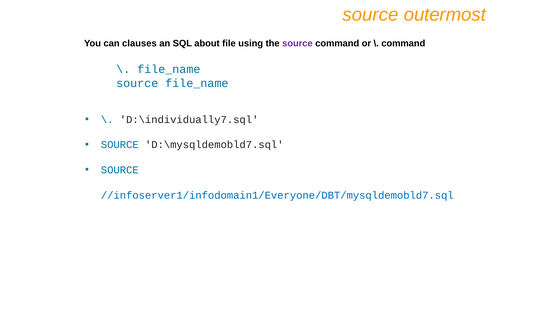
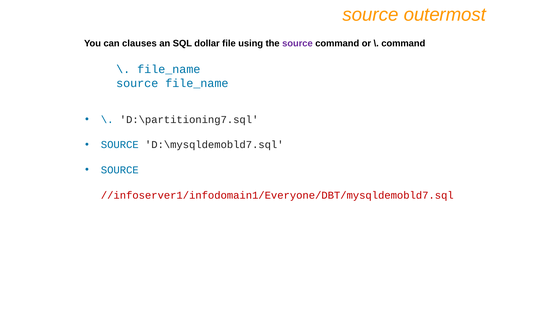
about: about -> dollar
D:\individually7.sql: D:\individually7.sql -> D:\partitioning7.sql
//infoserver1/infodomain1/Everyone/DBT/mysqldemobld7.sql colour: blue -> red
